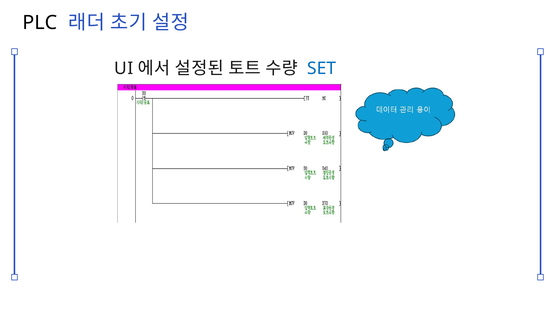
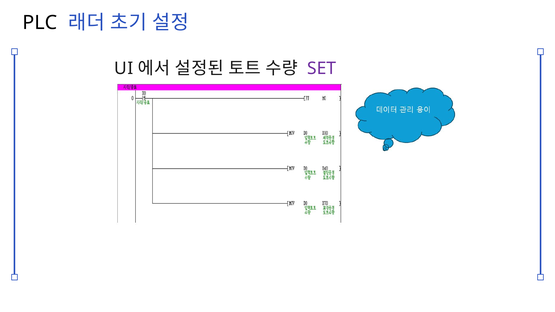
SET colour: blue -> purple
